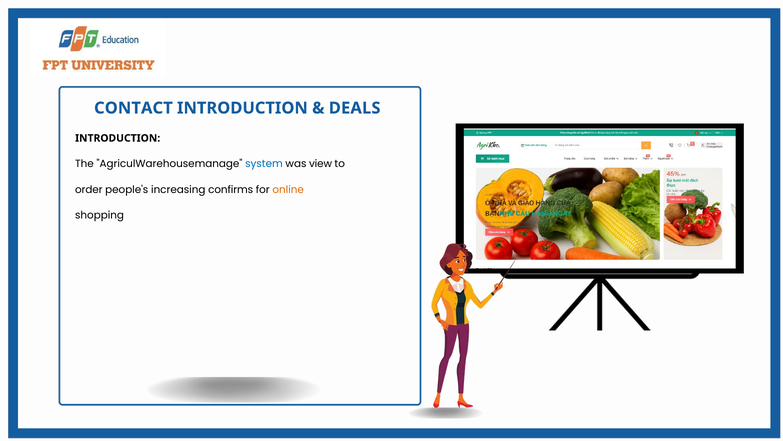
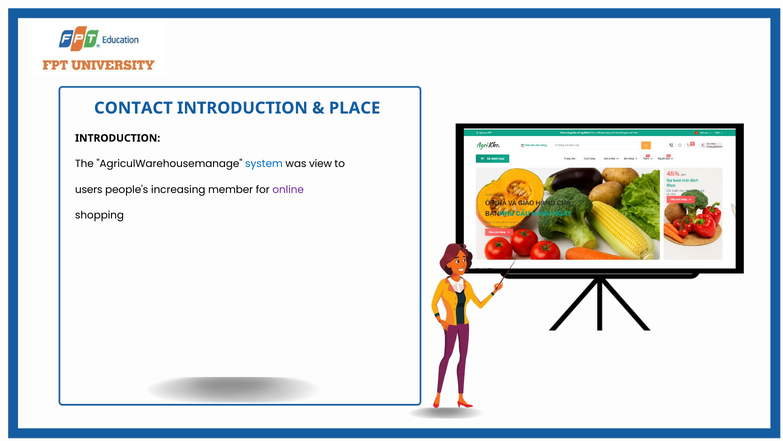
DEALS: DEALS -> PLACE
order: order -> users
confirms: confirms -> member
online colour: orange -> purple
